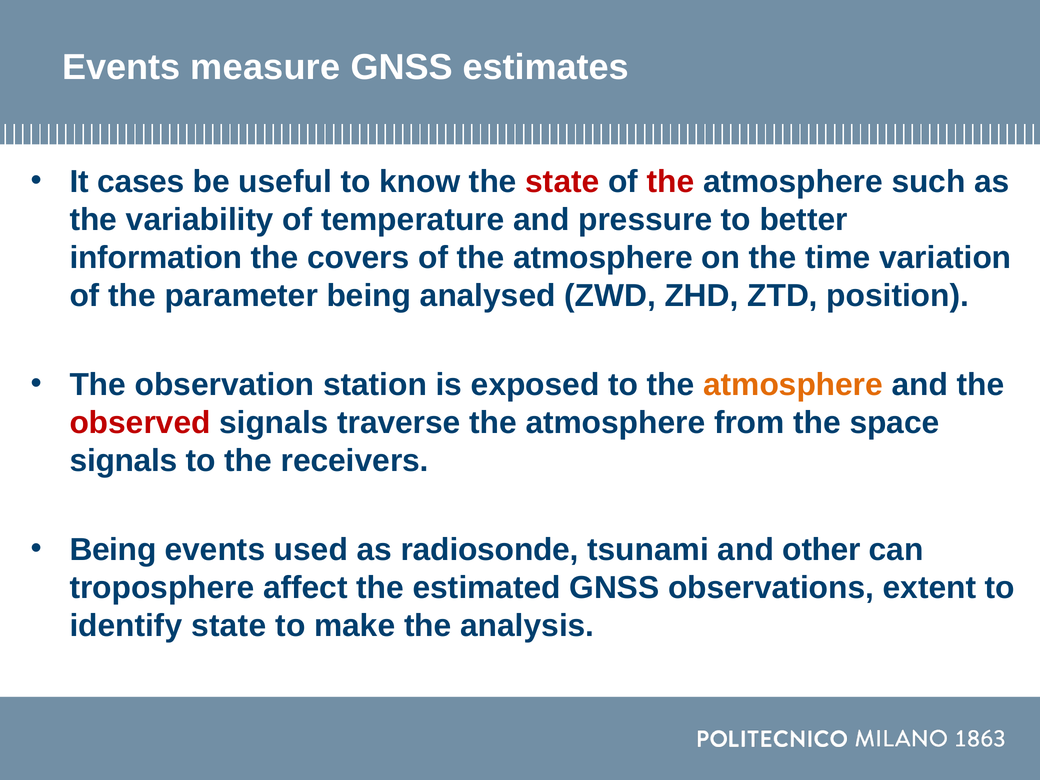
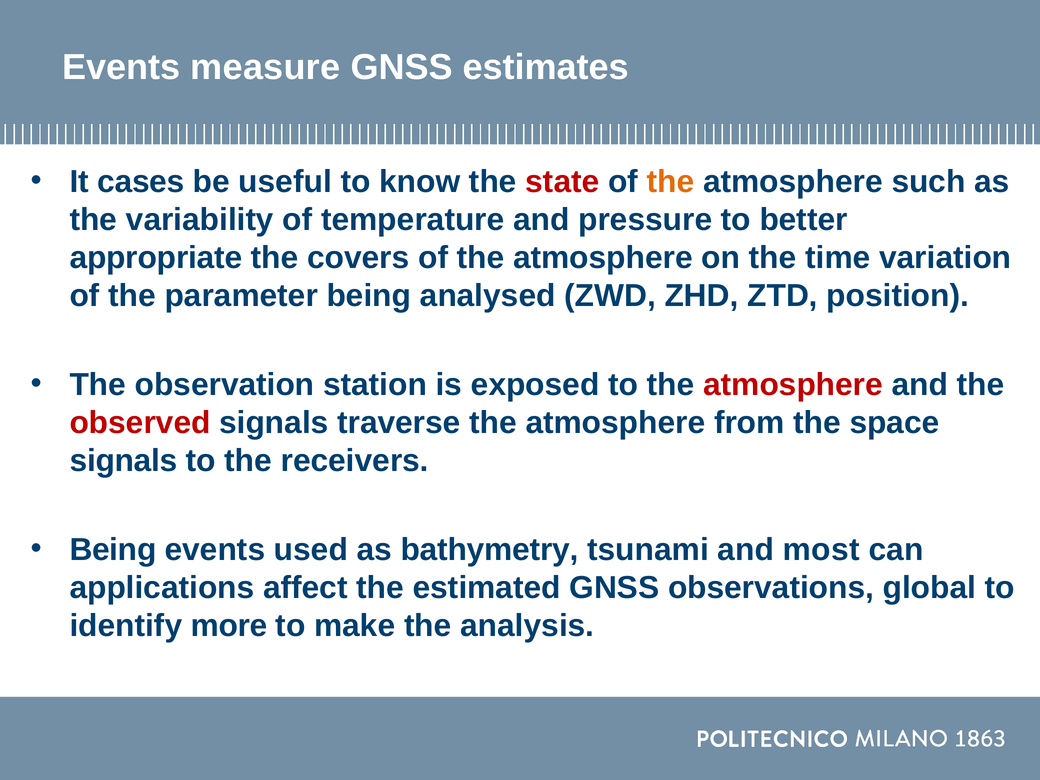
the at (671, 182) colour: red -> orange
information: information -> appropriate
atmosphere at (793, 385) colour: orange -> red
radiosonde: radiosonde -> bathymetry
other: other -> most
troposphere: troposphere -> applications
extent: extent -> global
identify state: state -> more
